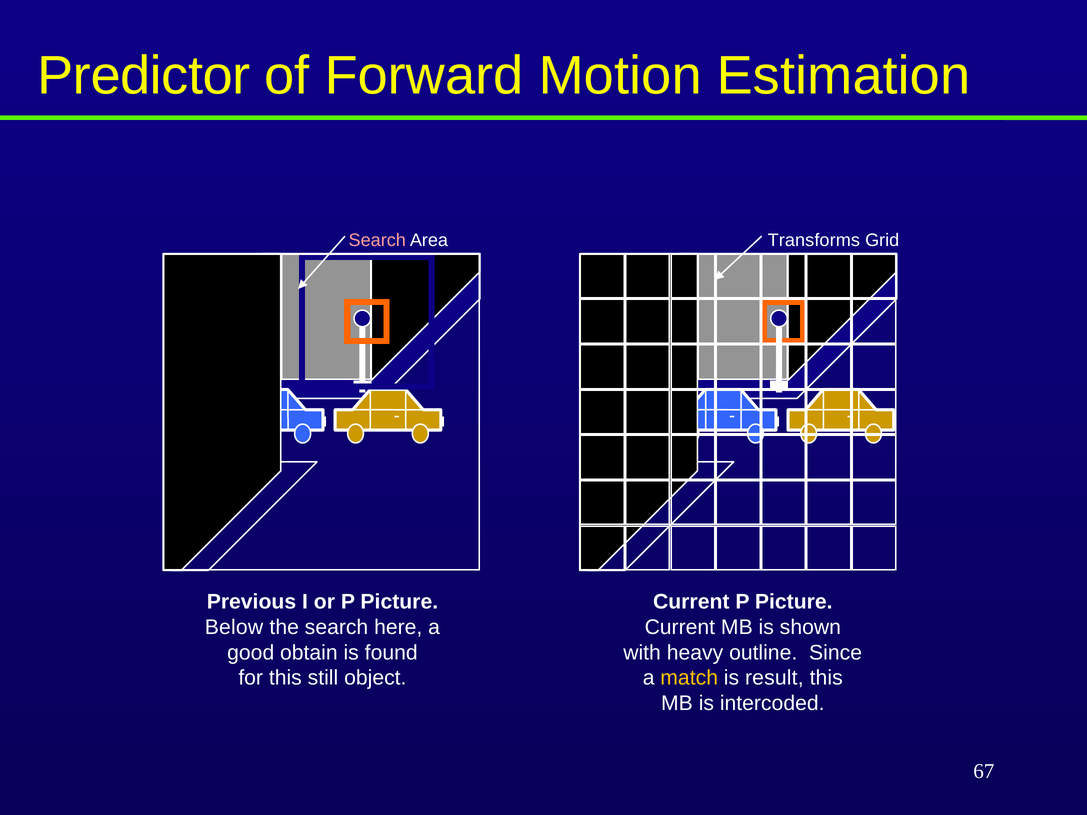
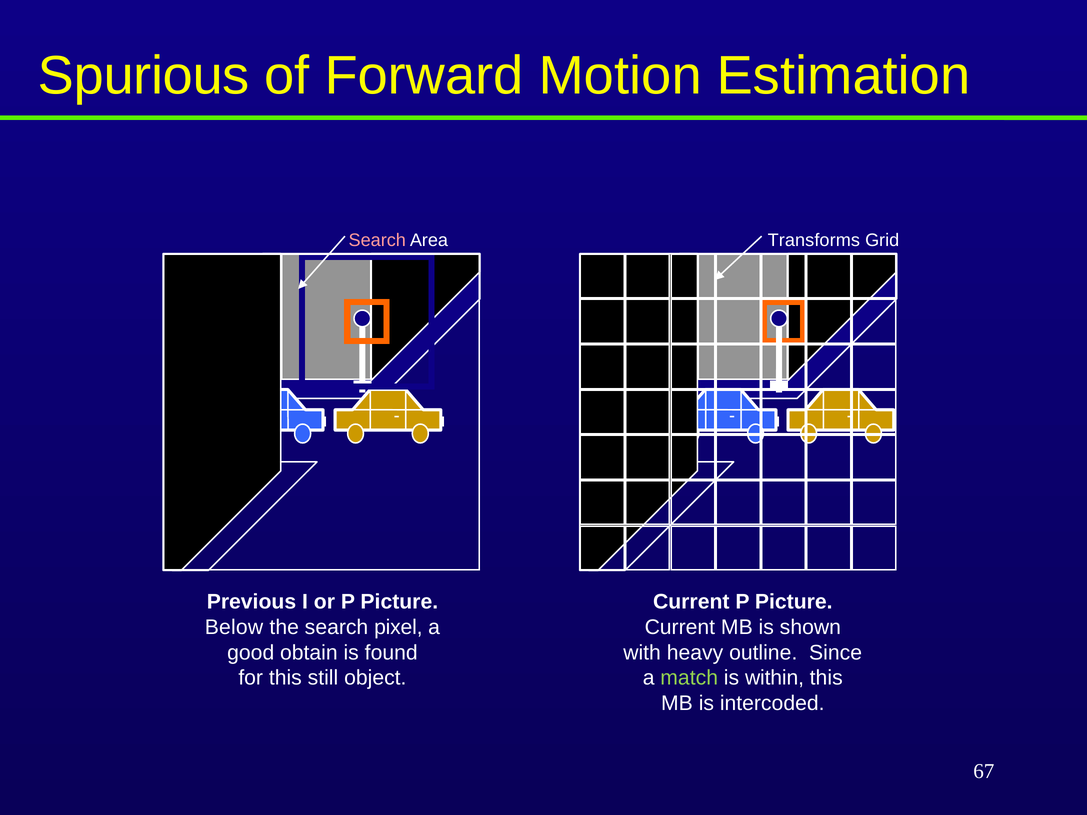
Predictor: Predictor -> Spurious
here: here -> pixel
match colour: yellow -> light green
result: result -> within
